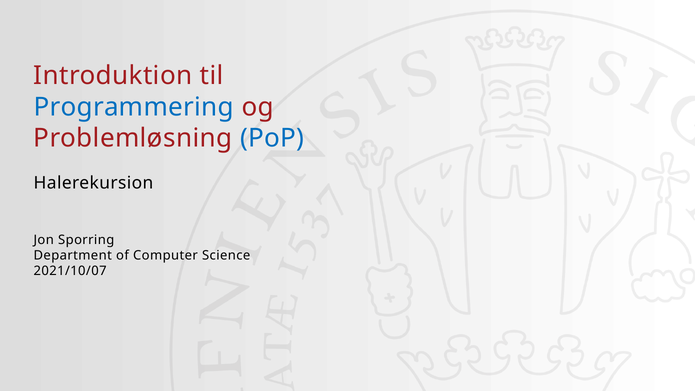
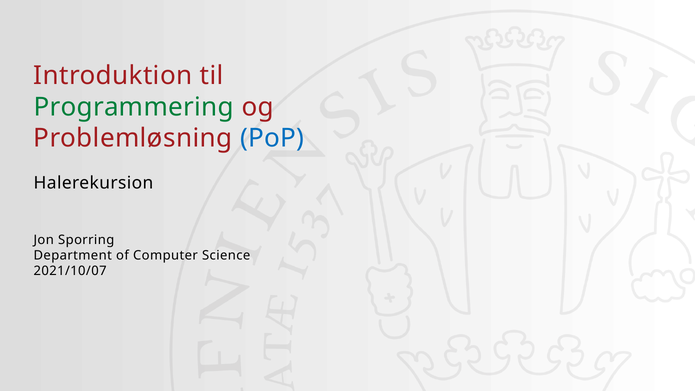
Programmering colour: blue -> green
